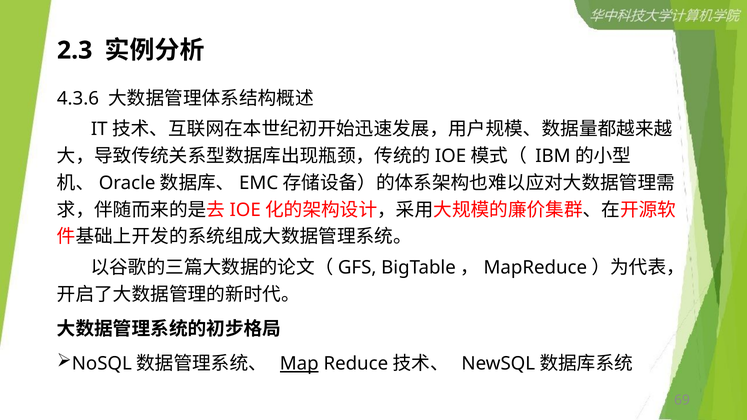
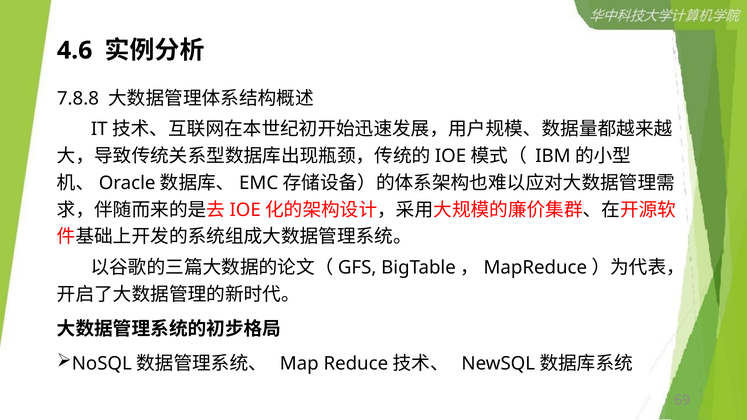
2.3: 2.3 -> 4.6
4.3.6: 4.3.6 -> 7.8.8
Map underline: present -> none
